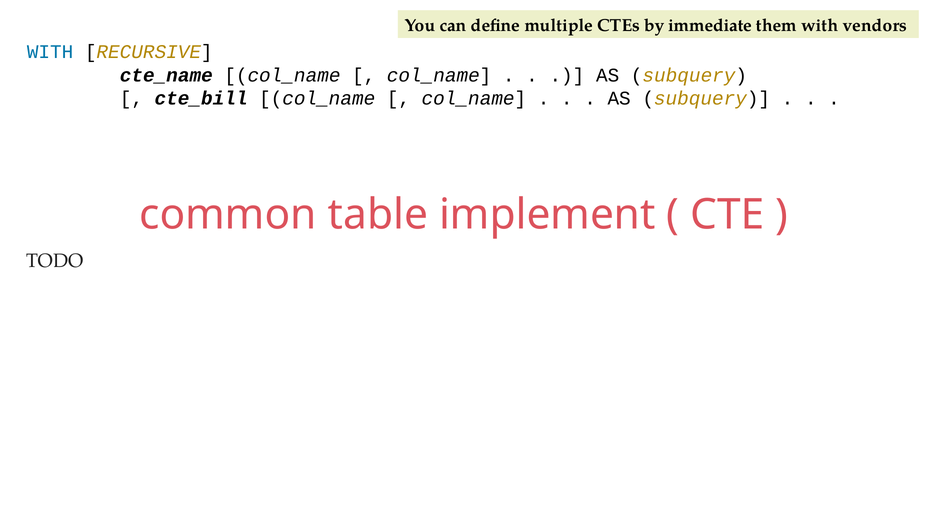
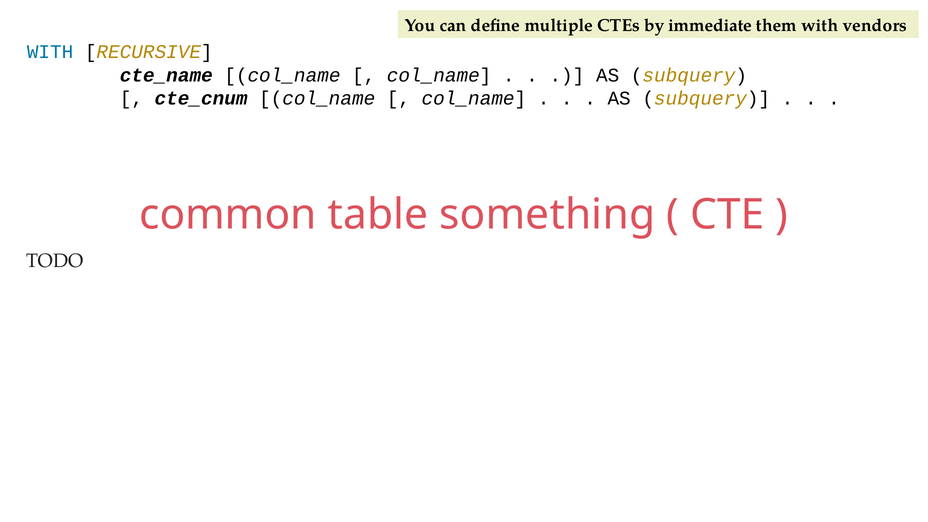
cte_bill: cte_bill -> cte_cnum
implement: implement -> something
